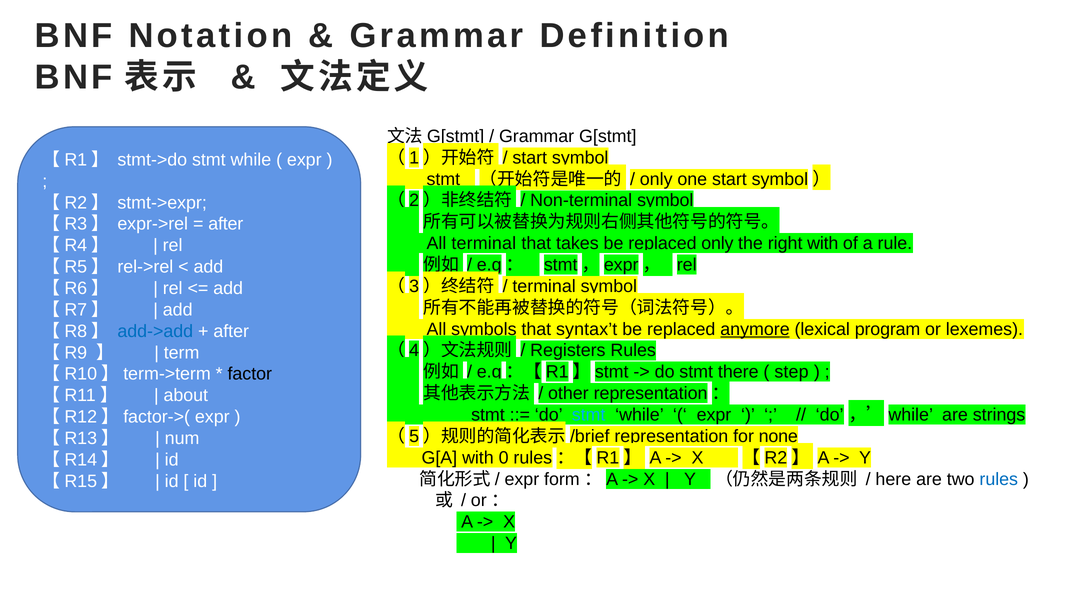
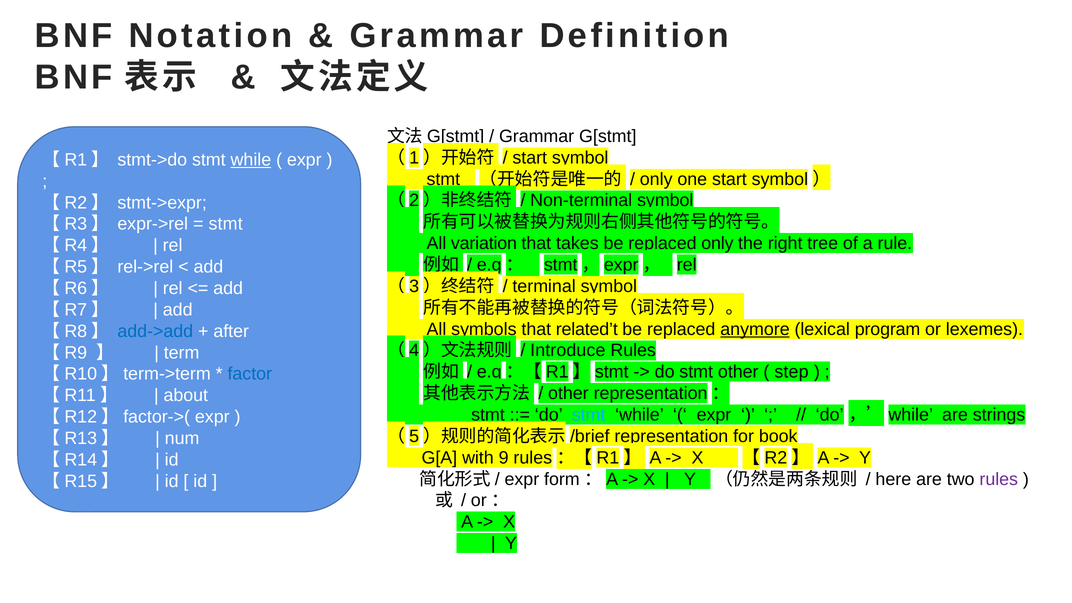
while at (251, 160) underline: none -> present
after at (226, 224): after -> stmt
terminal at (484, 243): terminal -> variation
right with: with -> tree
syntax’t: syntax’t -> related’t
Registers: Registers -> Introduce
stmt there: there -> other
factor colour: black -> blue
none: none -> book
0: 0 -> 9
rules at (999, 479) colour: blue -> purple
